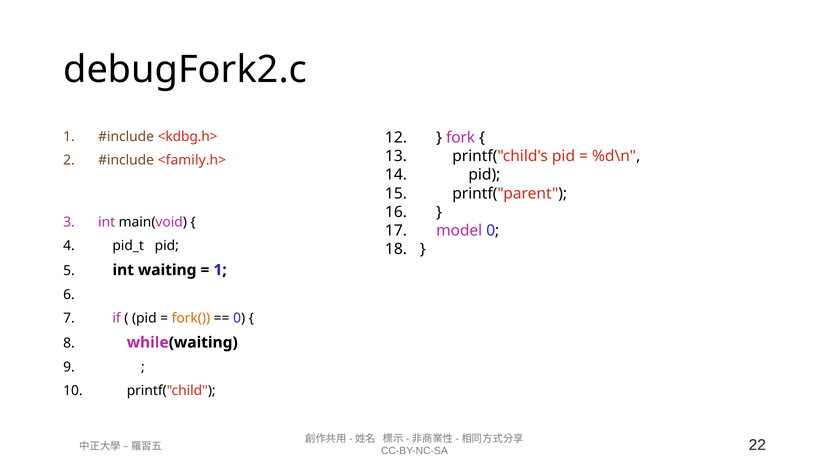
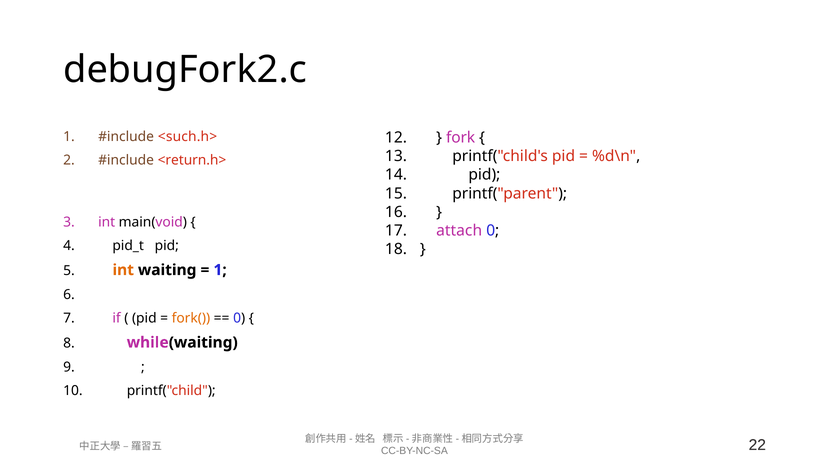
<kdbg.h>: <kdbg.h> -> <such.h>
<family.h>: <family.h> -> <return.h>
model: model -> attach
int at (123, 270) colour: black -> orange
